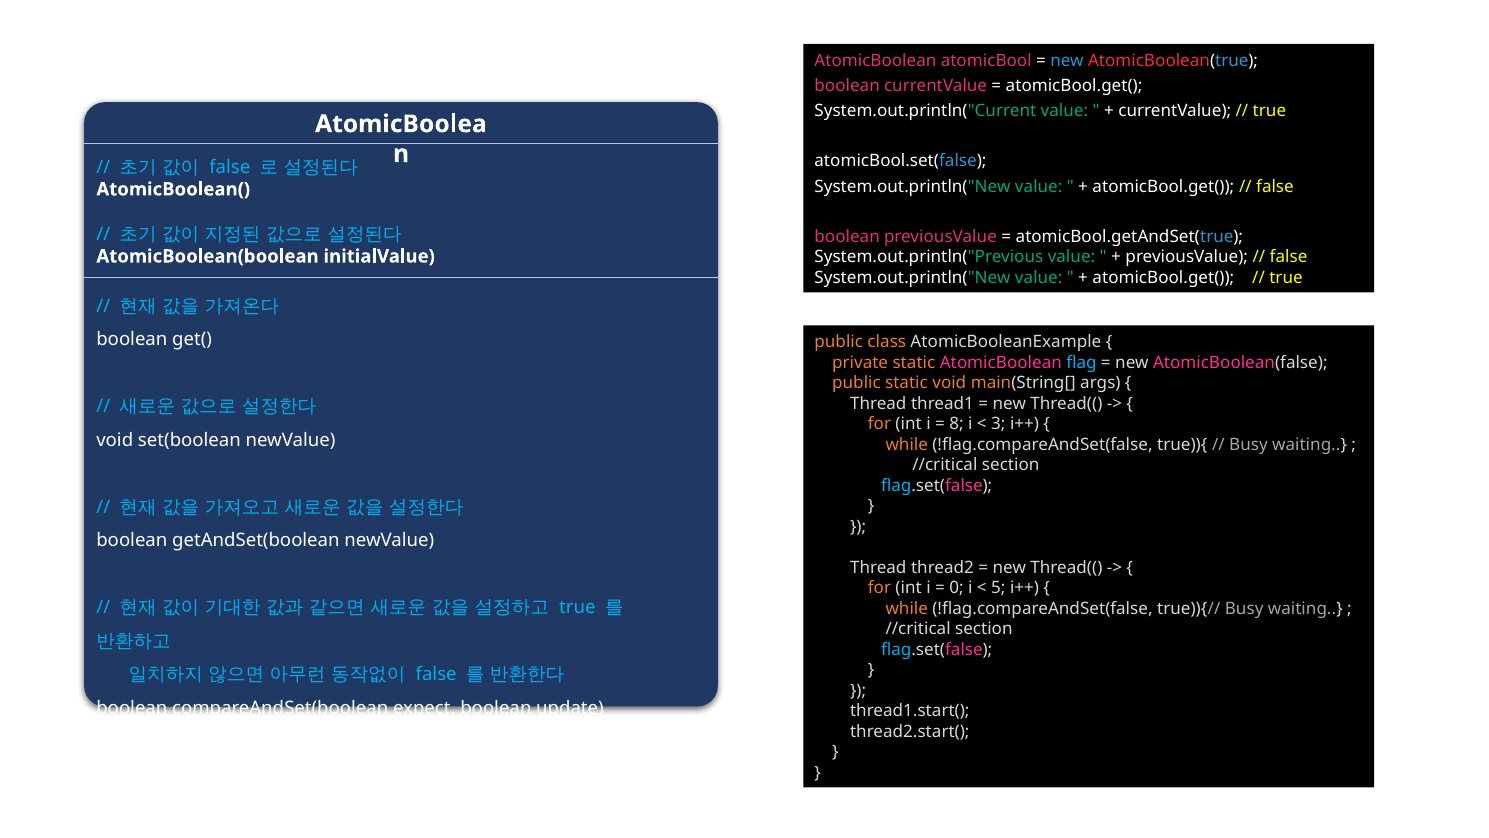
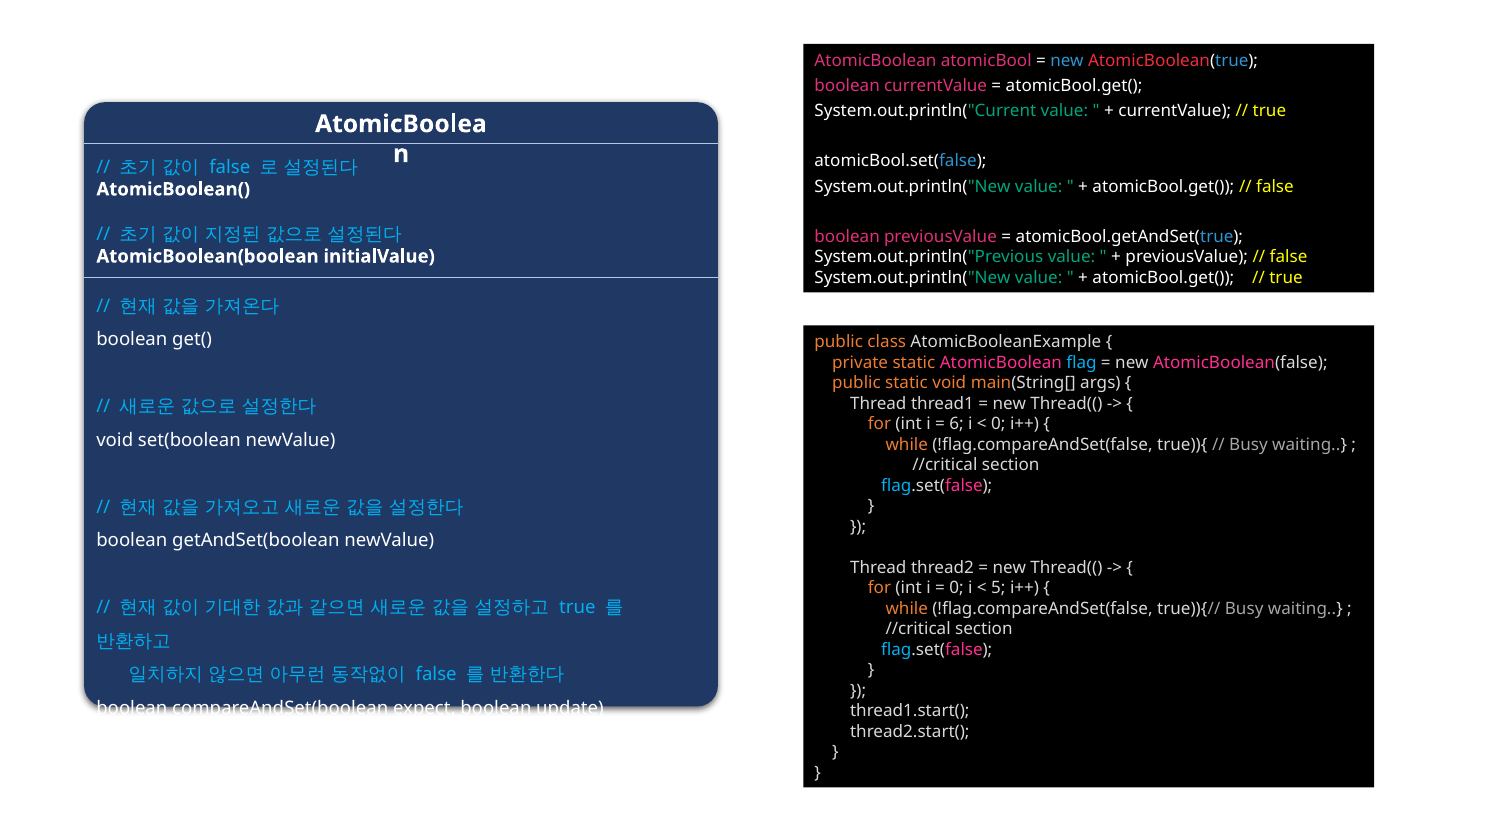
8: 8 -> 6
3 at (998, 424): 3 -> 0
